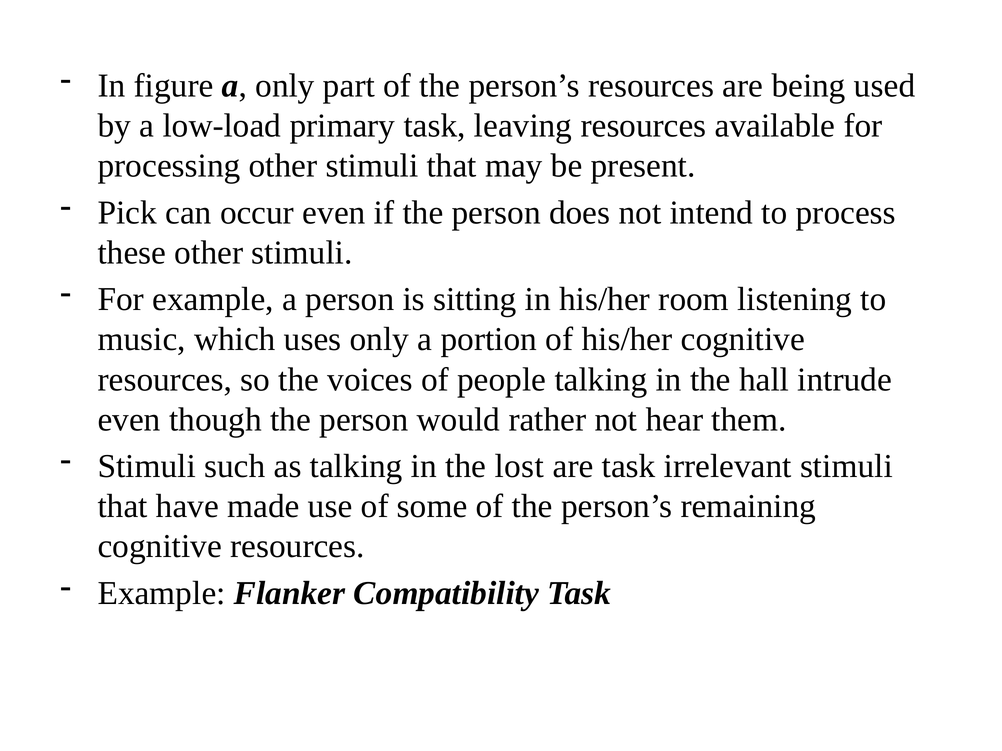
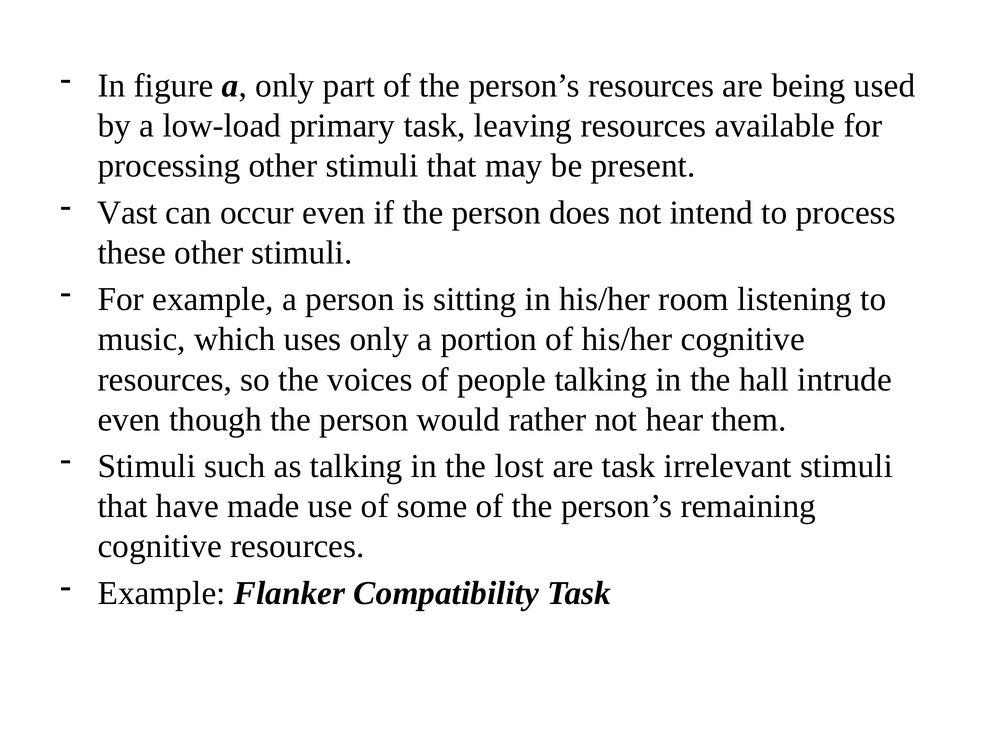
Pick: Pick -> Vast
